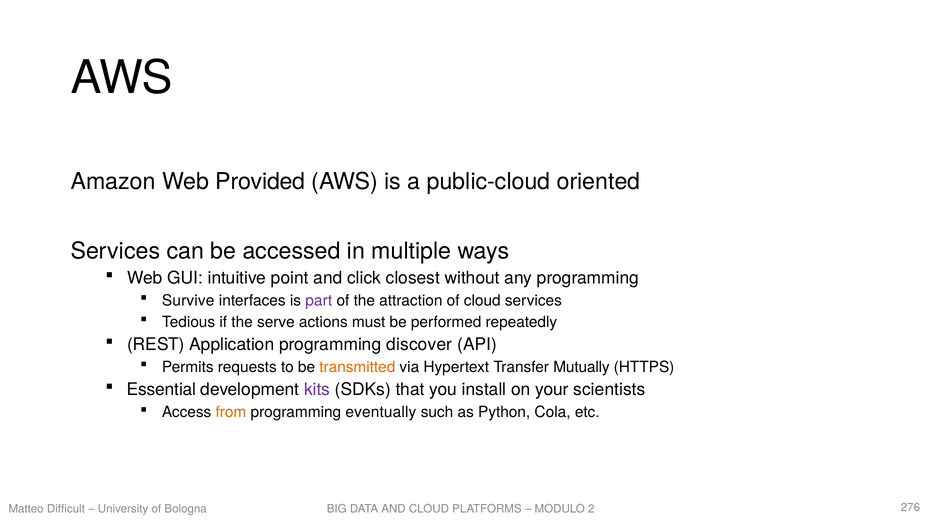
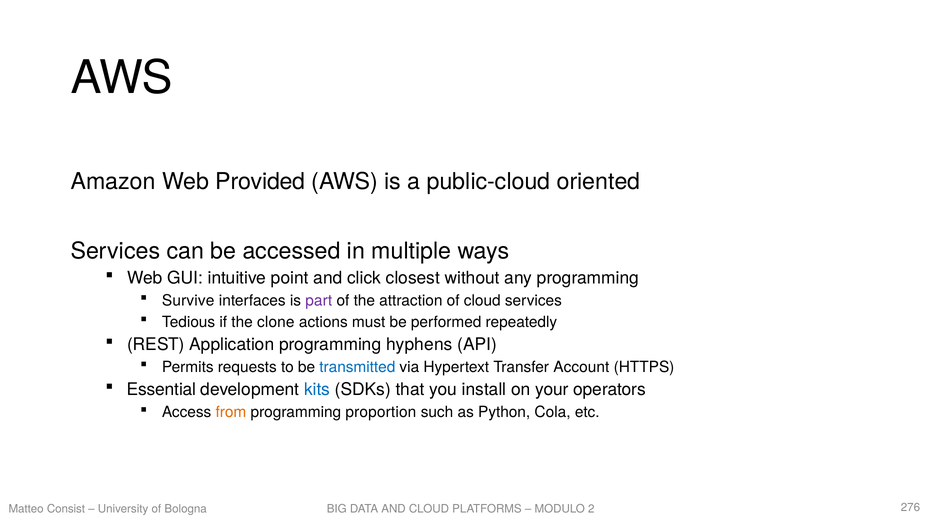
serve: serve -> clone
discover: discover -> hyphens
transmitted colour: orange -> blue
Mutually: Mutually -> Account
kits colour: purple -> blue
scientists: scientists -> operators
eventually: eventually -> proportion
Difficult: Difficult -> Consist
